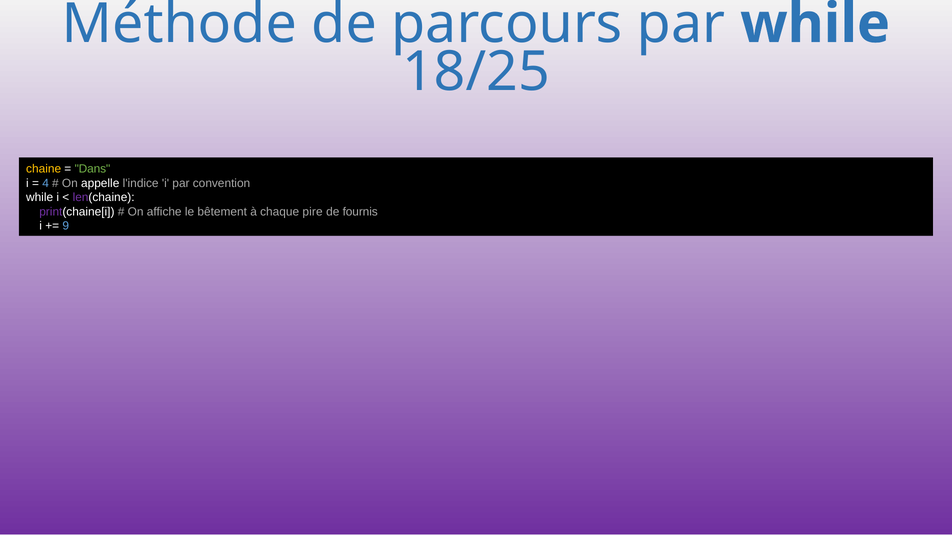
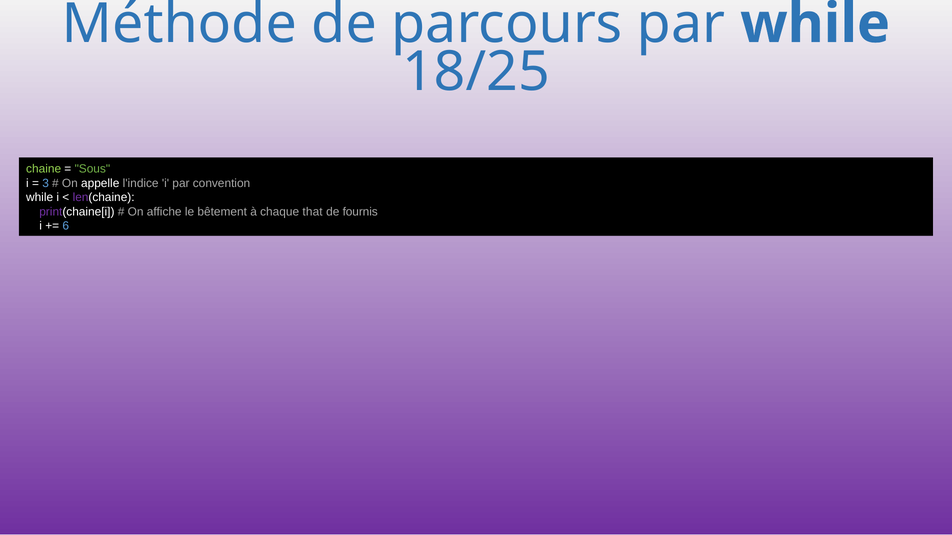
chaine colour: yellow -> light green
Dans: Dans -> Sous
4: 4 -> 3
pire: pire -> that
9: 9 -> 6
